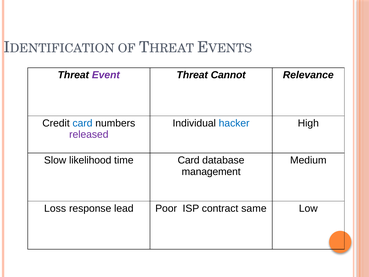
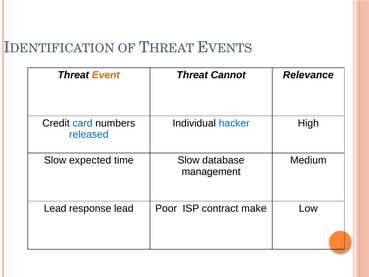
Event colour: purple -> orange
released colour: purple -> blue
likelihood: likelihood -> expected
time Card: Card -> Slow
Loss at (55, 208): Loss -> Lead
same: same -> make
